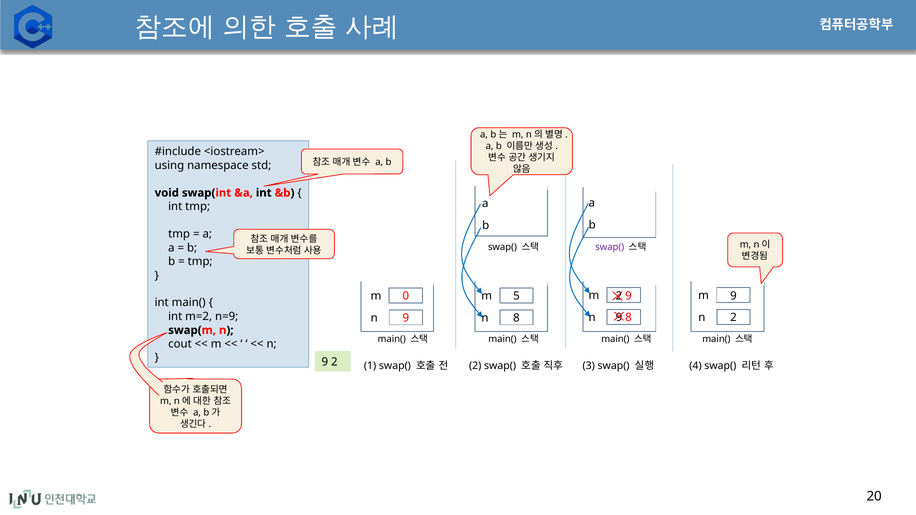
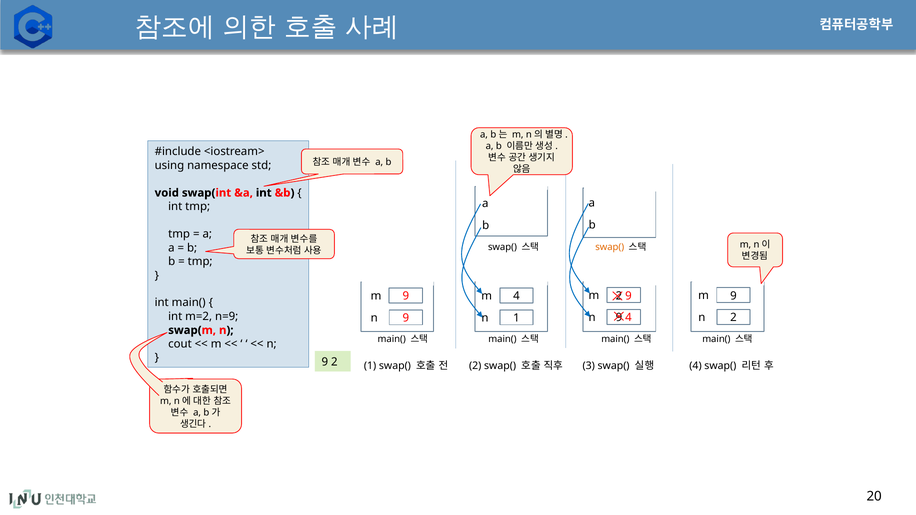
swap( at (610, 247) colour: purple -> orange
0 at (406, 296): 0 -> 9
m 5: 5 -> 4
8 at (628, 318): 8 -> 4
n 8: 8 -> 1
